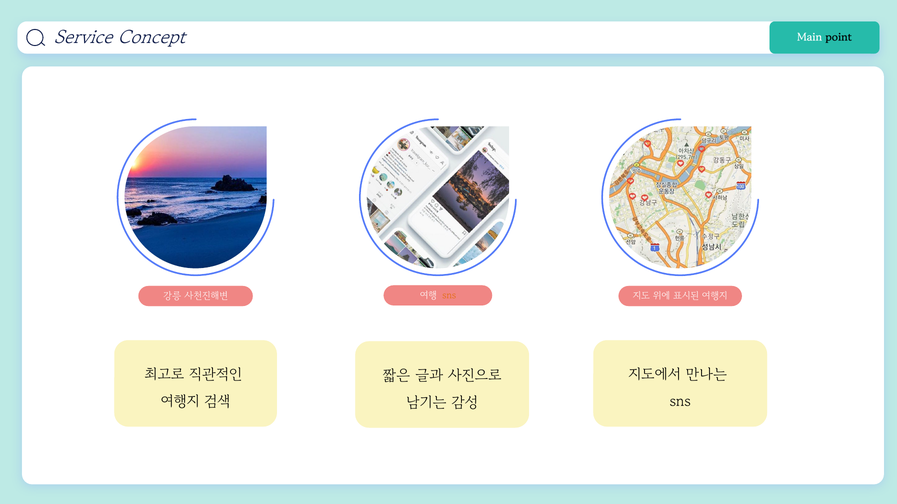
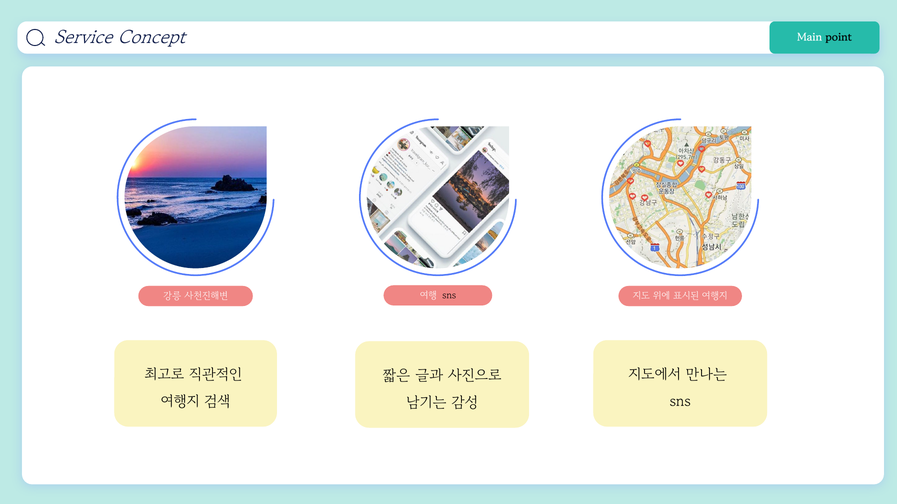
sns at (449, 296) colour: orange -> black
